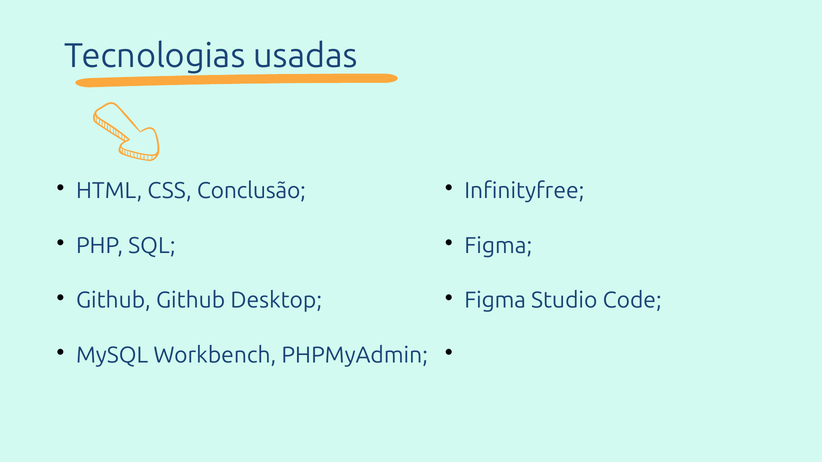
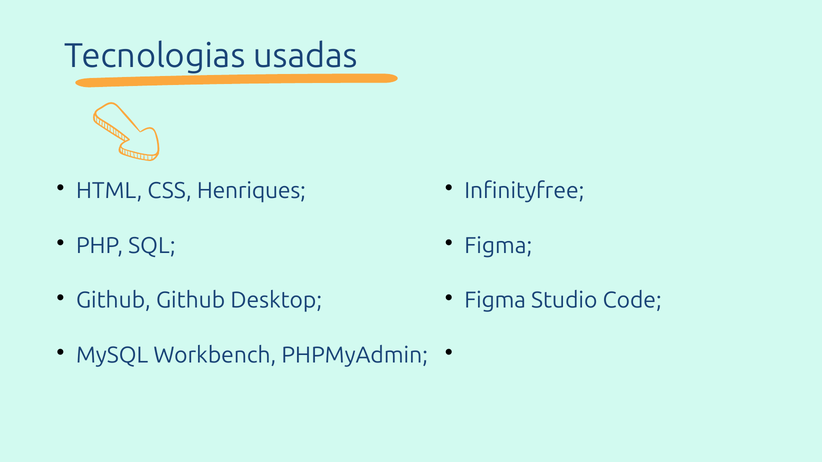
Conclusão: Conclusão -> Henriques
